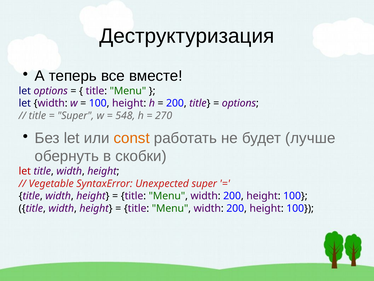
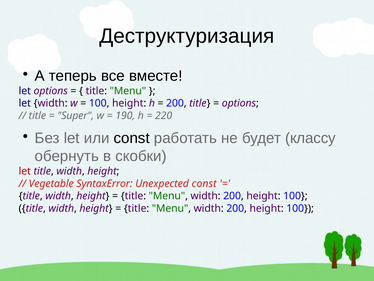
548: 548 -> 190
270: 270 -> 220
const at (132, 138) colour: orange -> black
лучше: лучше -> классу
Unexpected super: super -> const
